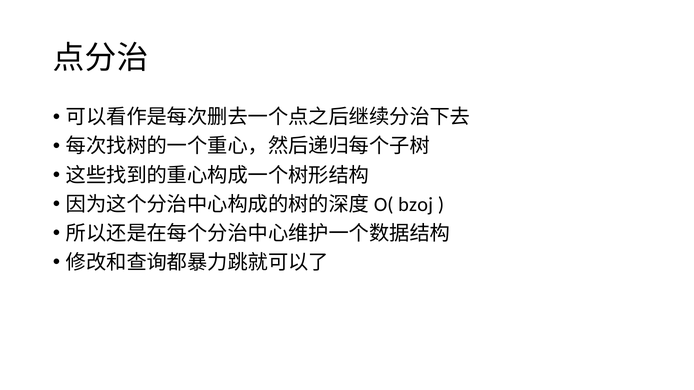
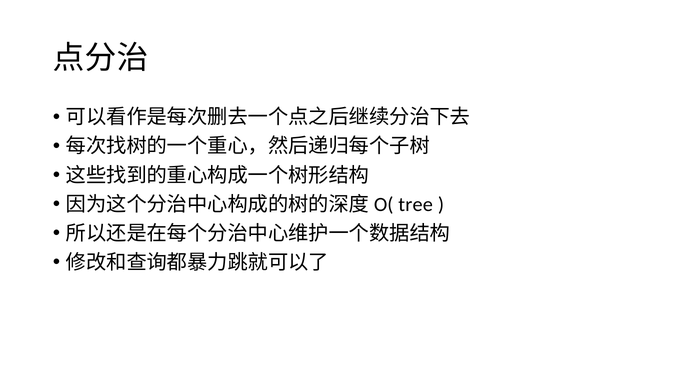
bzoj: bzoj -> tree
